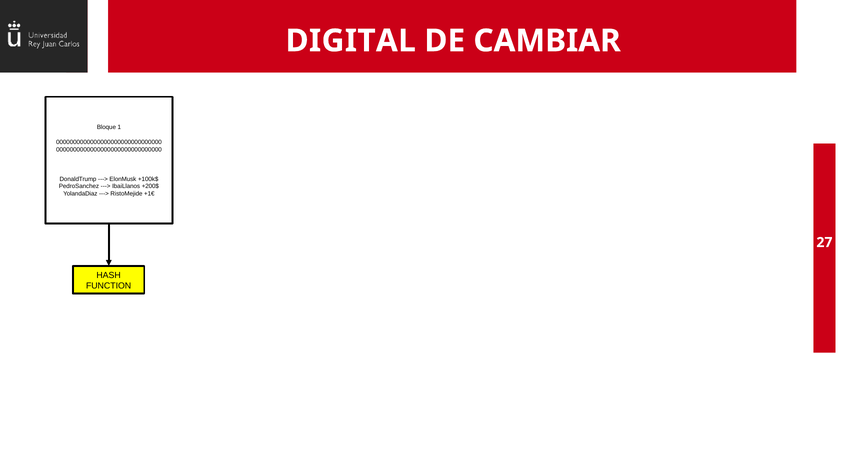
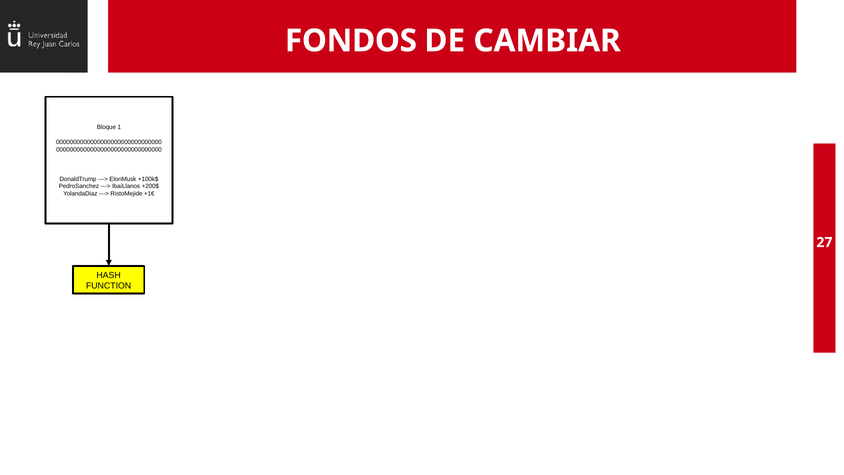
DIGITAL: DIGITAL -> FONDOS
